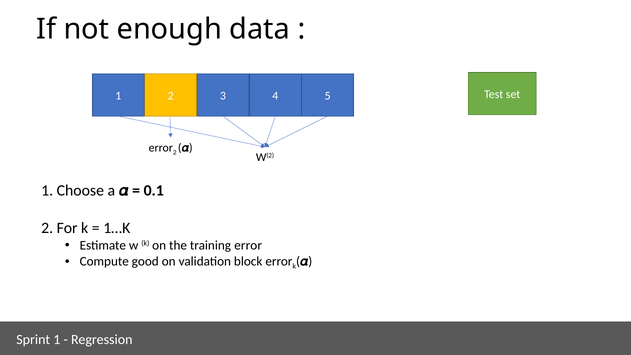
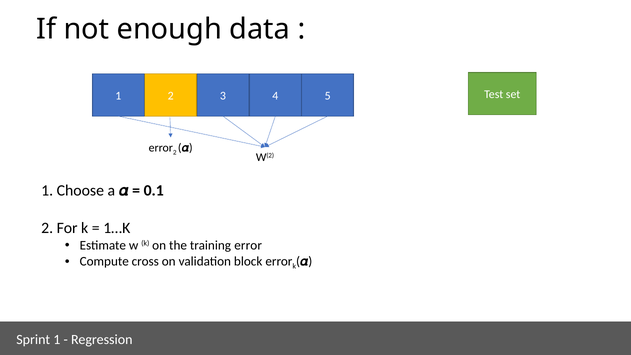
good: good -> cross
